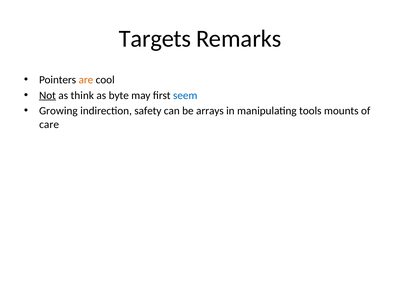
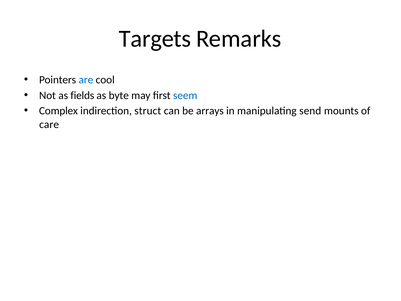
are colour: orange -> blue
Not underline: present -> none
think: think -> fields
Growing: Growing -> Complex
safety: safety -> struct
tools: tools -> send
